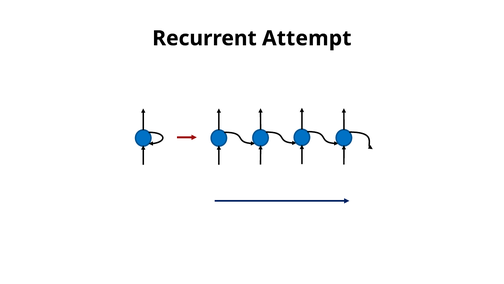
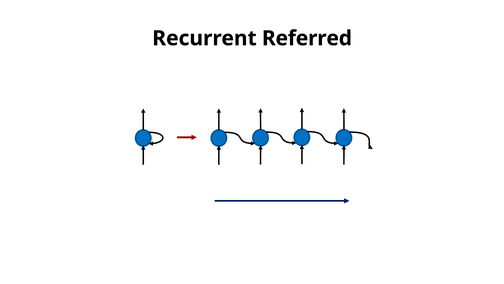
Attempt: Attempt -> Referred
